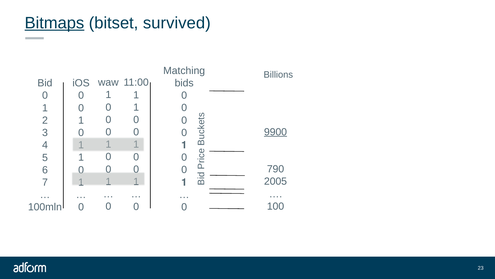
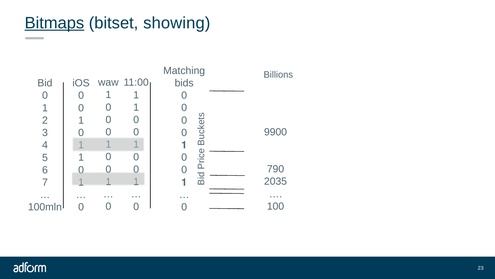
survived: survived -> showing
9900 underline: present -> none
2005: 2005 -> 2035
